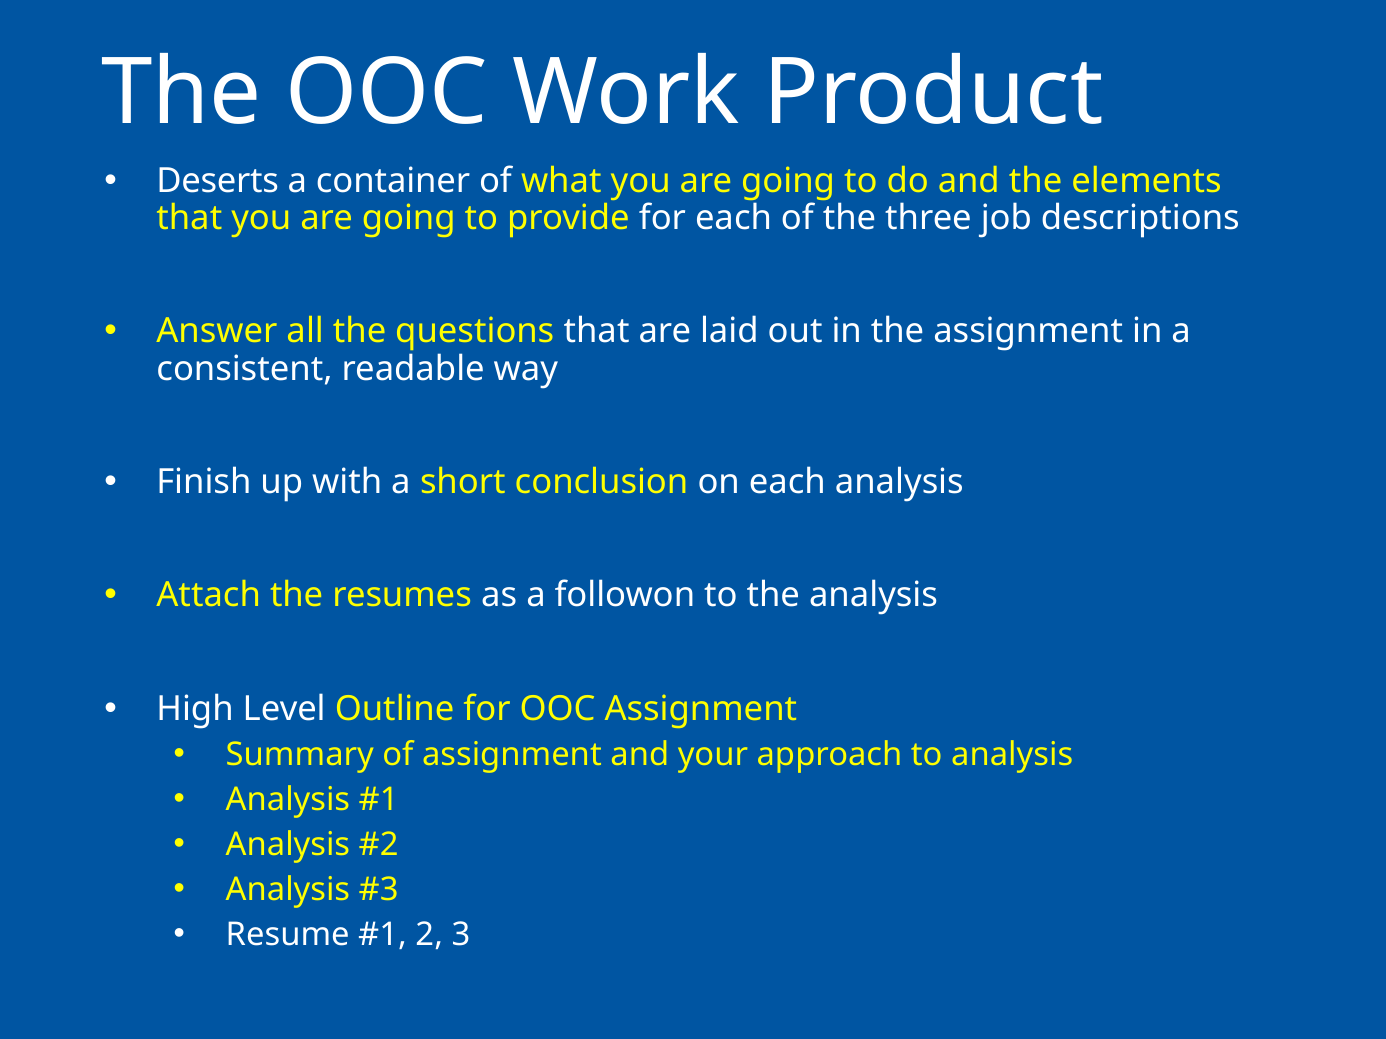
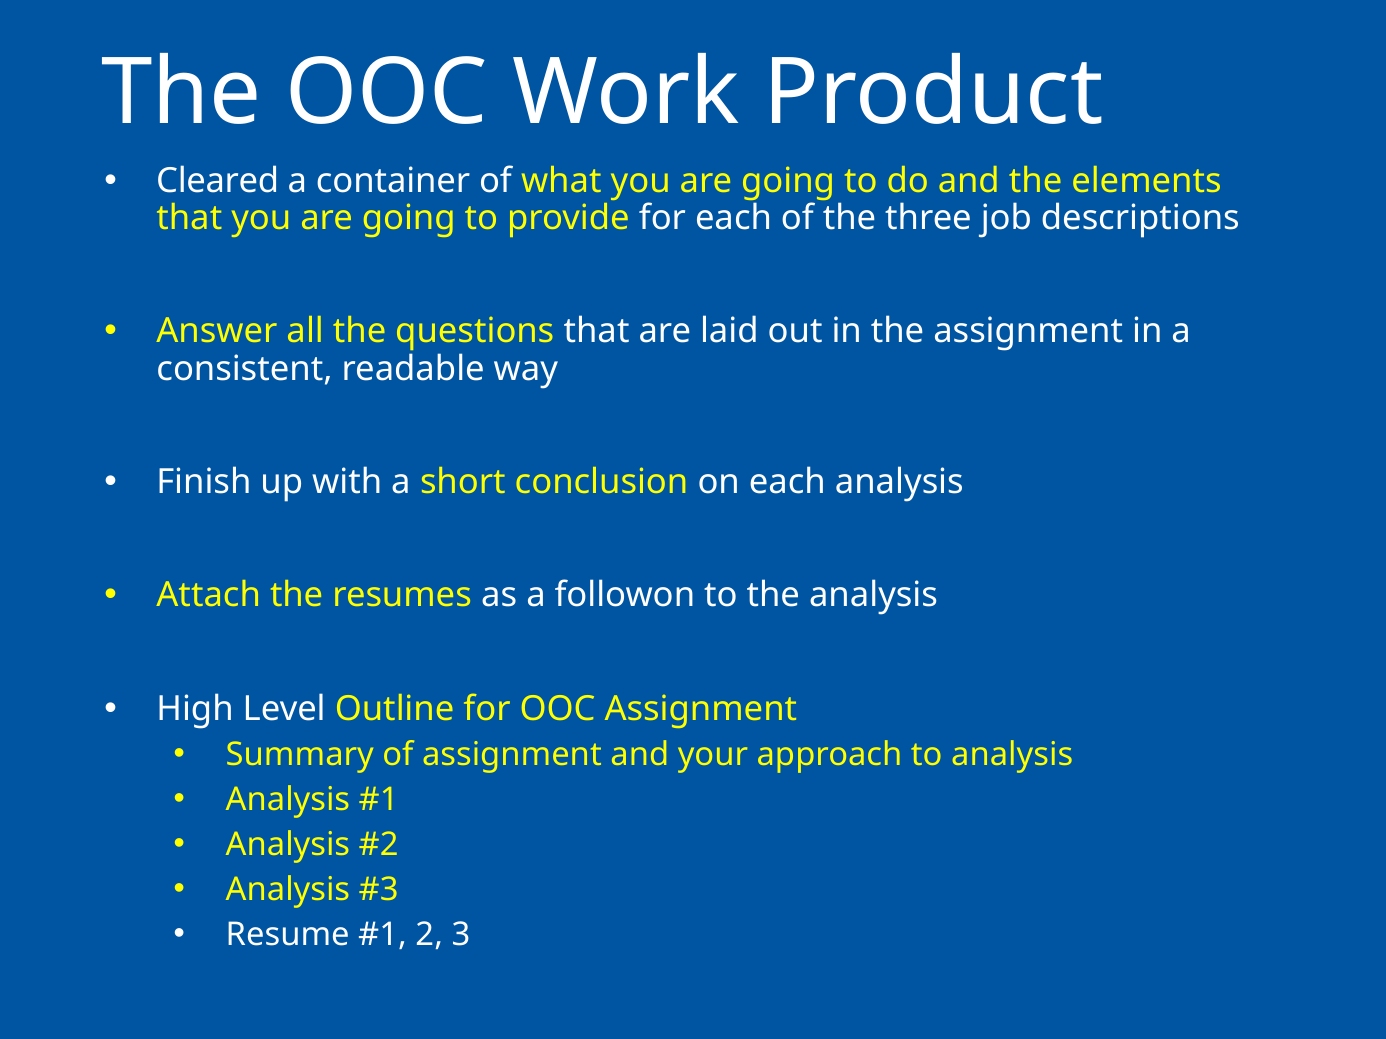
Deserts: Deserts -> Cleared
